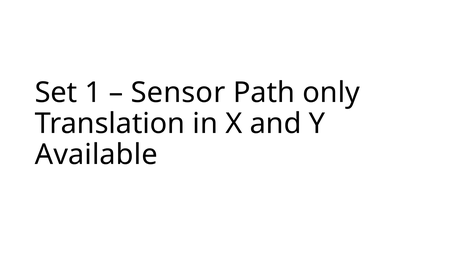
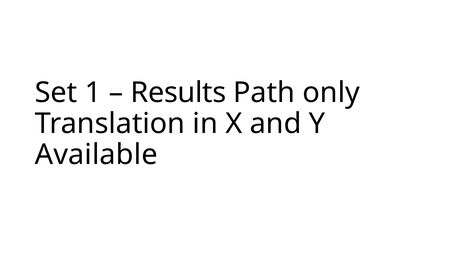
Sensor: Sensor -> Results
